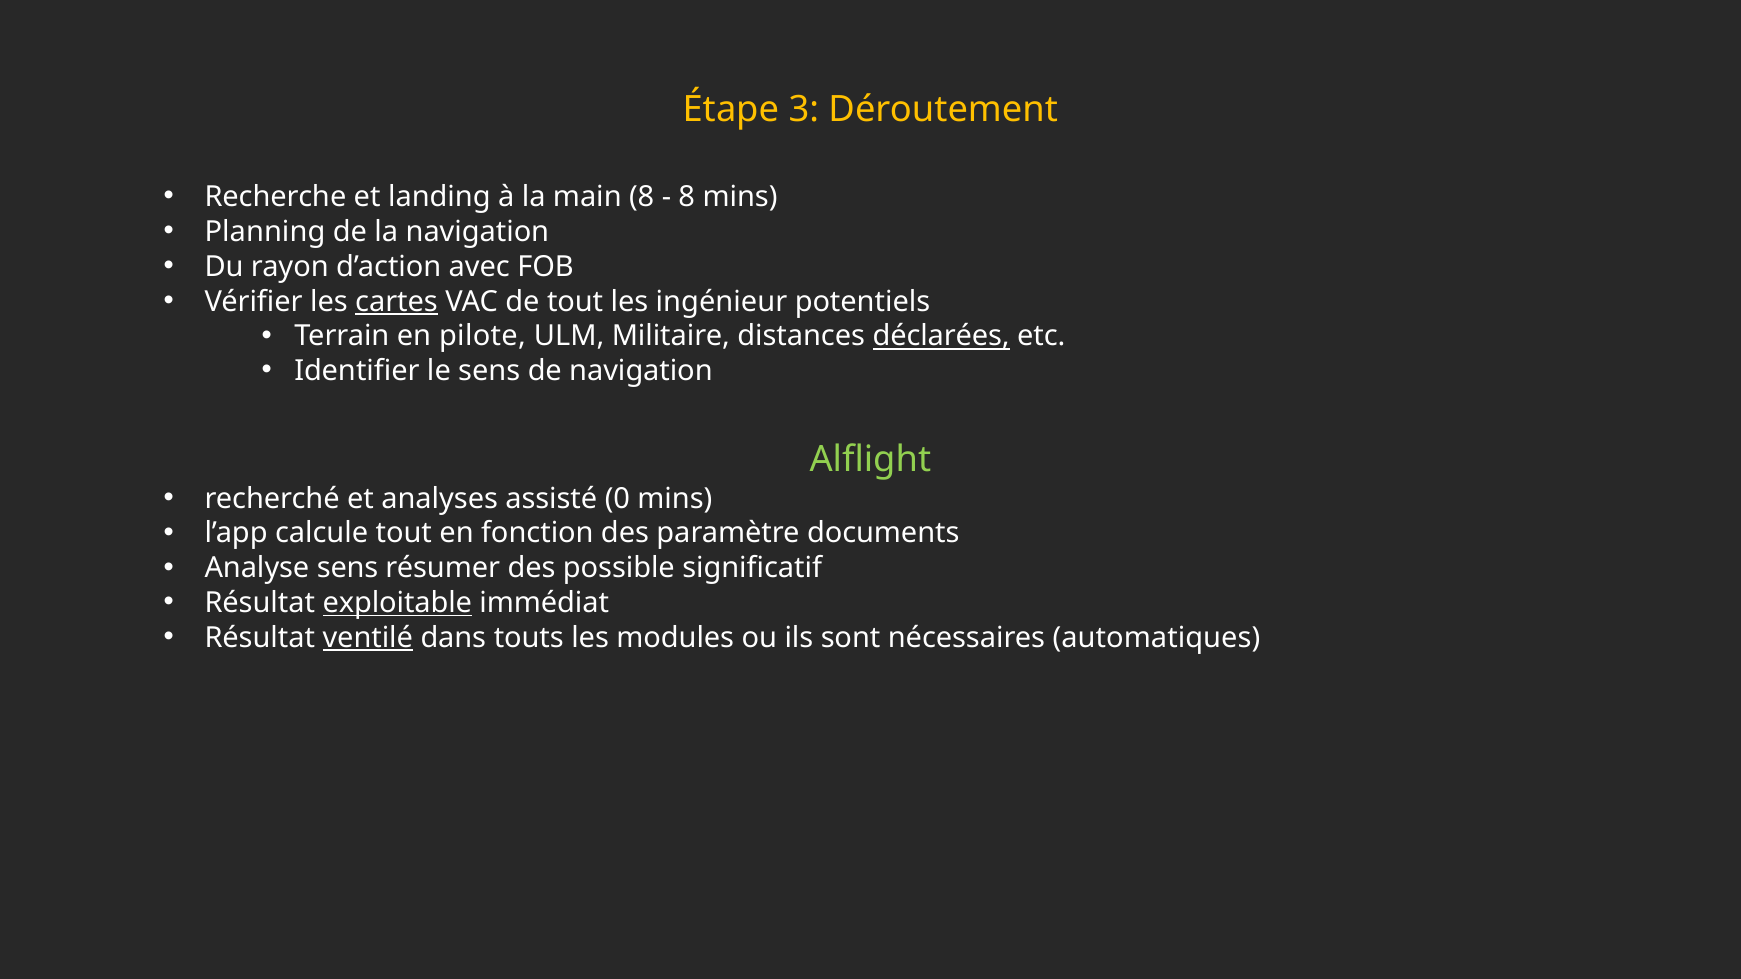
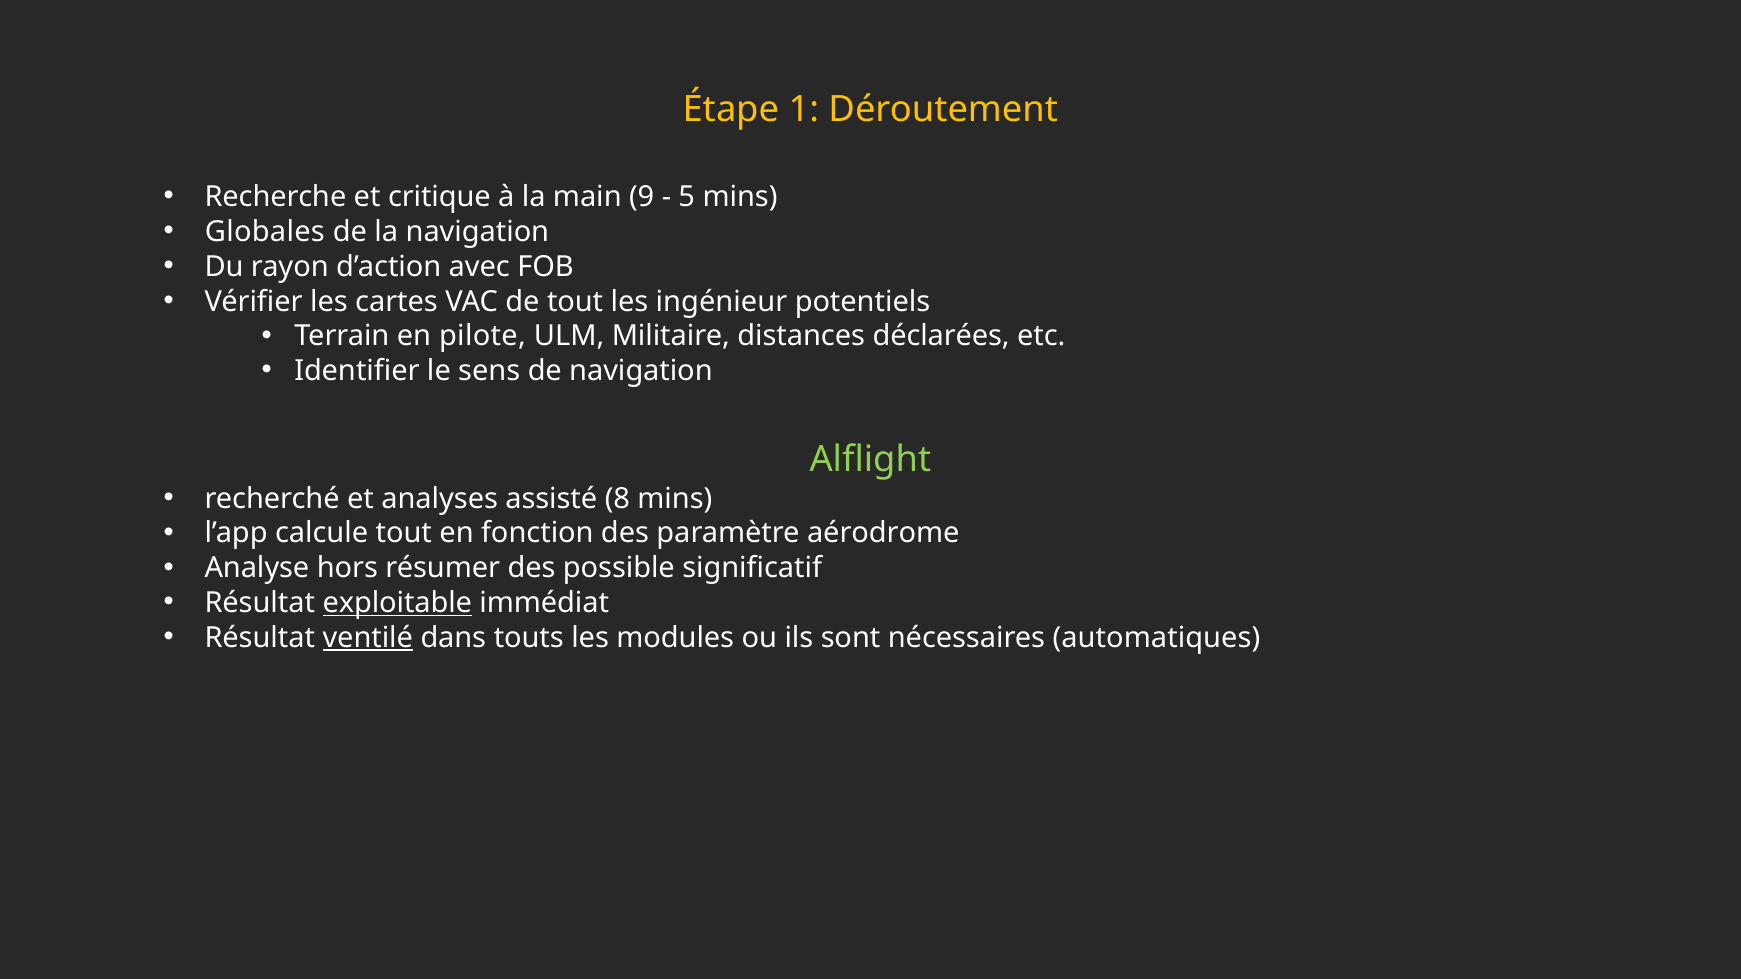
3: 3 -> 1
landing: landing -> critique
main 8: 8 -> 9
8 at (687, 197): 8 -> 5
Planning: Planning -> Globales
cartes underline: present -> none
déclarées underline: present -> none
0: 0 -> 8
documents: documents -> aérodrome
Analyse sens: sens -> hors
